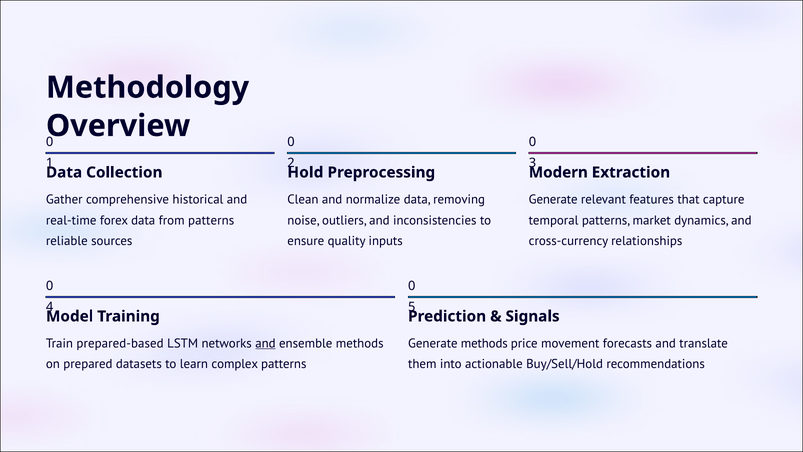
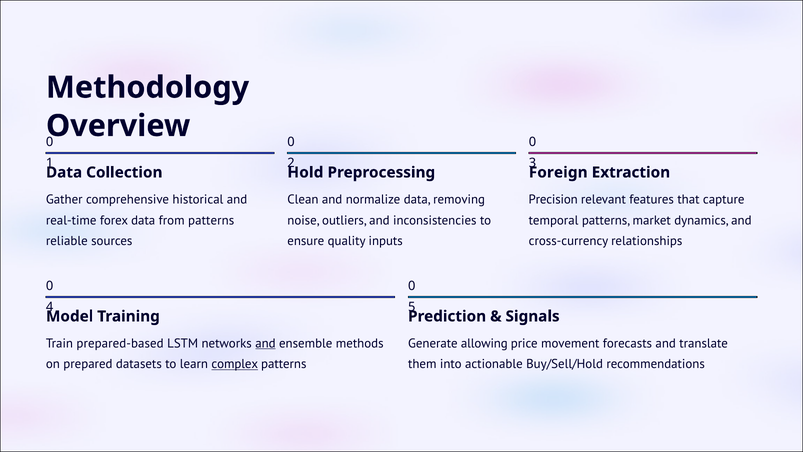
Modern: Modern -> Foreign
Generate at (553, 199): Generate -> Precision
Generate methods: methods -> allowing
complex underline: none -> present
